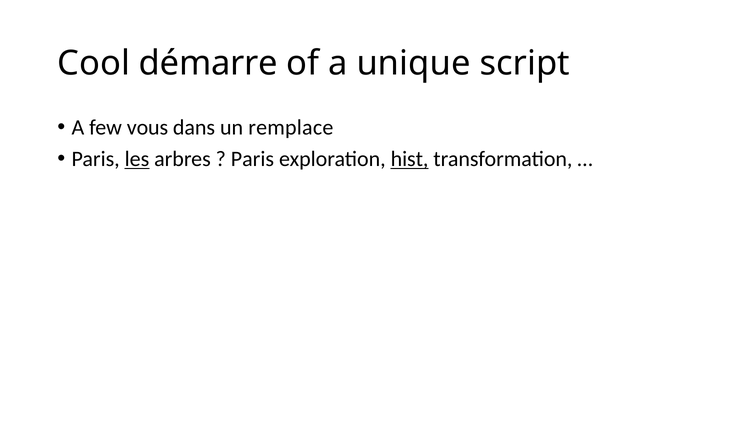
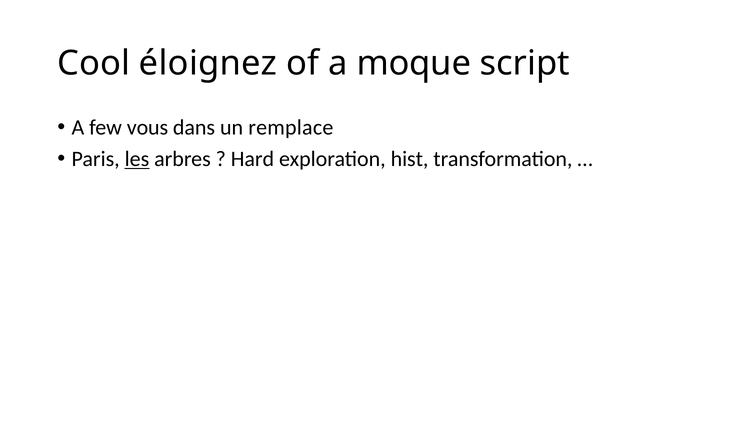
démarre: démarre -> éloignez
unique: unique -> moque
Paris at (252, 159): Paris -> Hard
hist underline: present -> none
